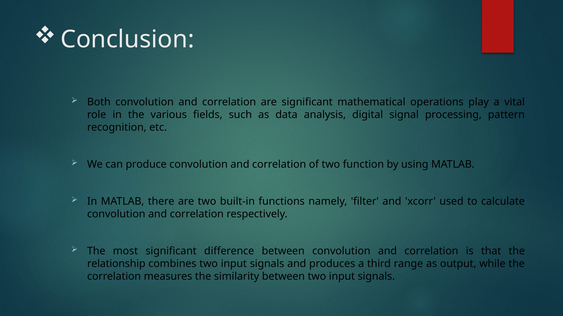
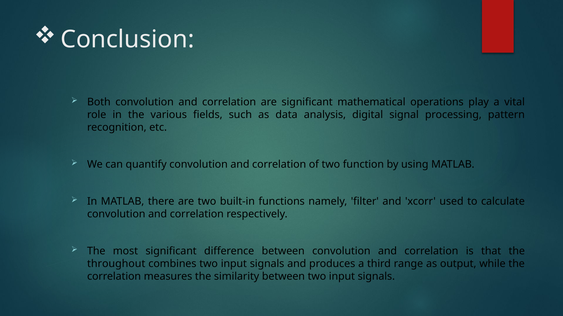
produce: produce -> quantify
relationship: relationship -> throughout
